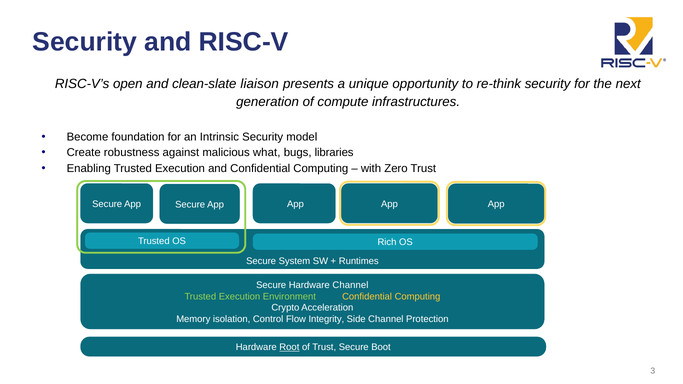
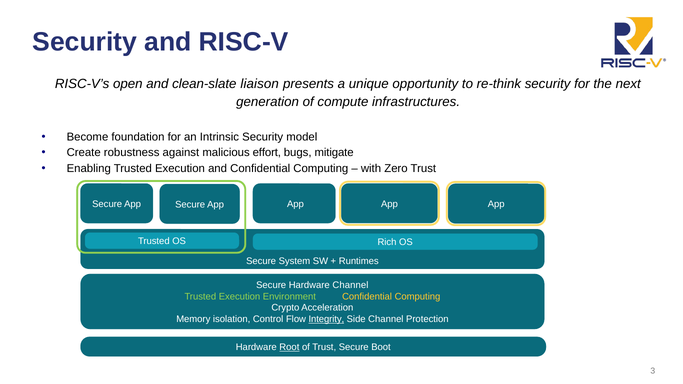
what: what -> effort
libraries: libraries -> mitigate
Integrity underline: none -> present
